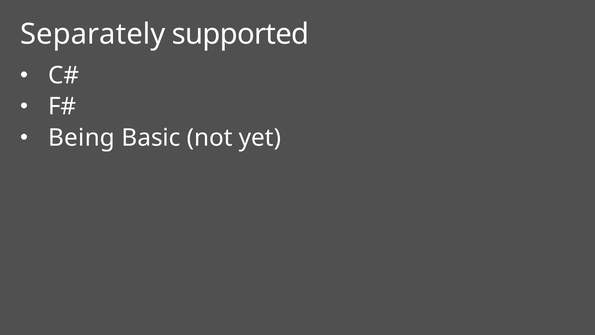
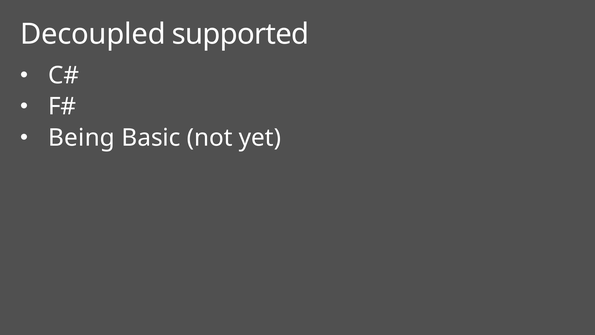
Separately: Separately -> Decoupled
